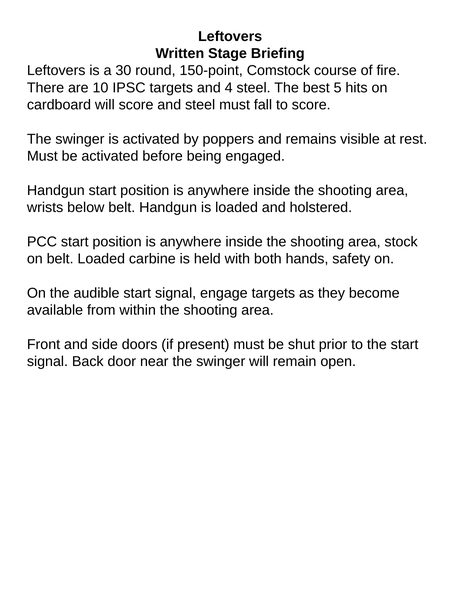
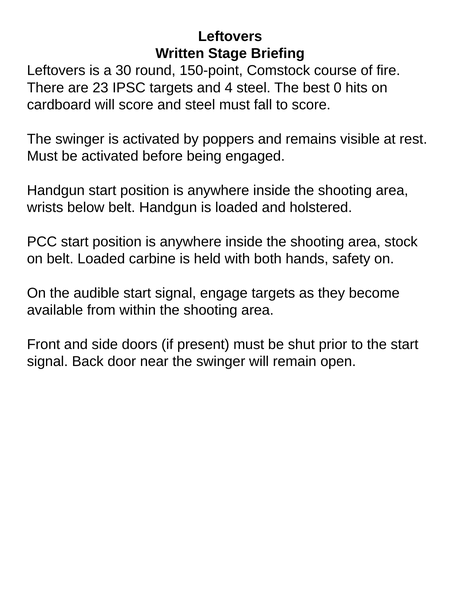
10: 10 -> 23
5: 5 -> 0
